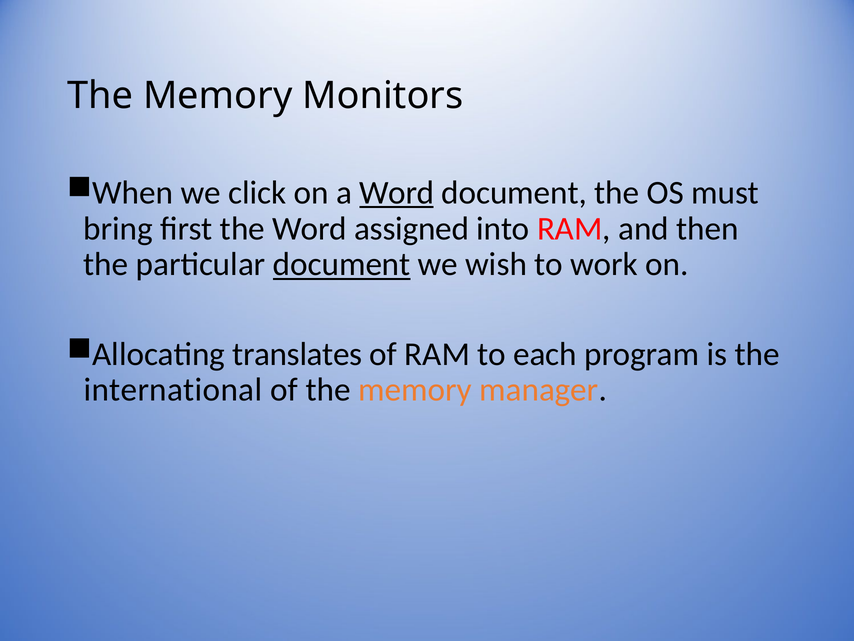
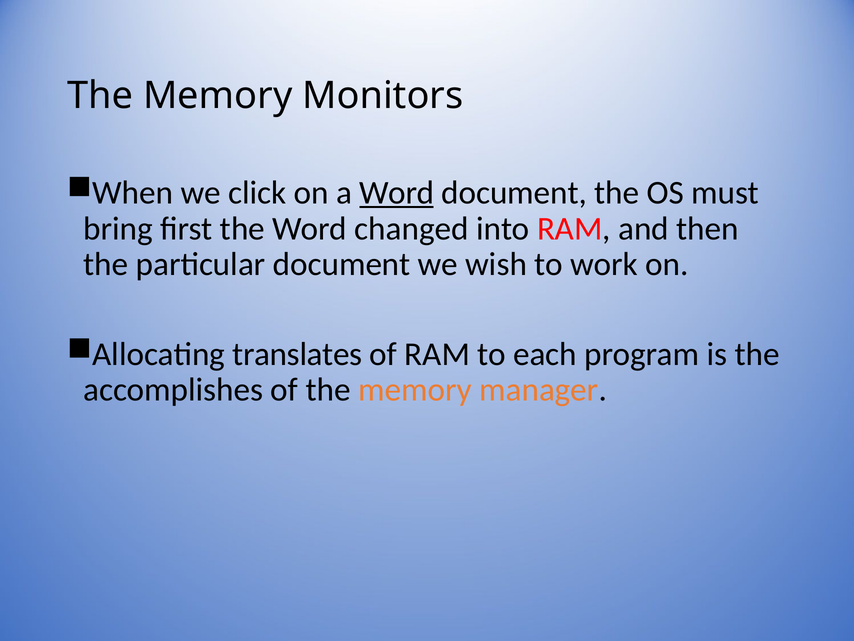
assigned: assigned -> changed
document at (342, 264) underline: present -> none
international: international -> accomplishes
